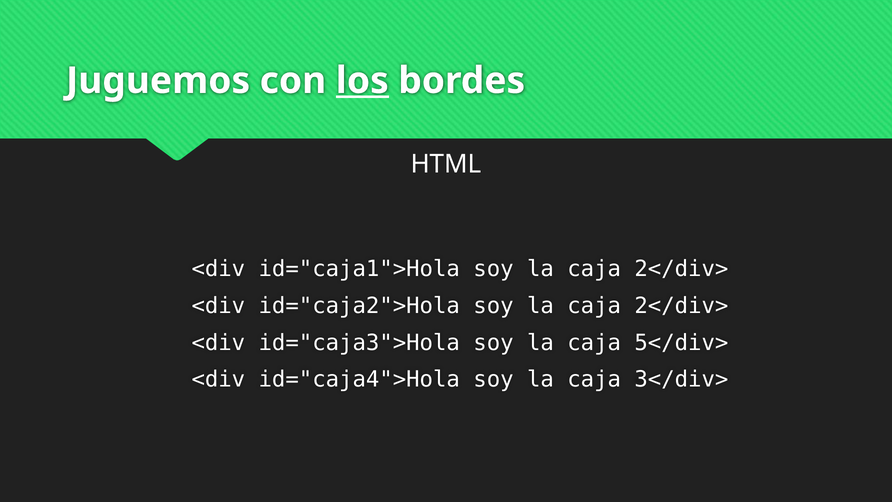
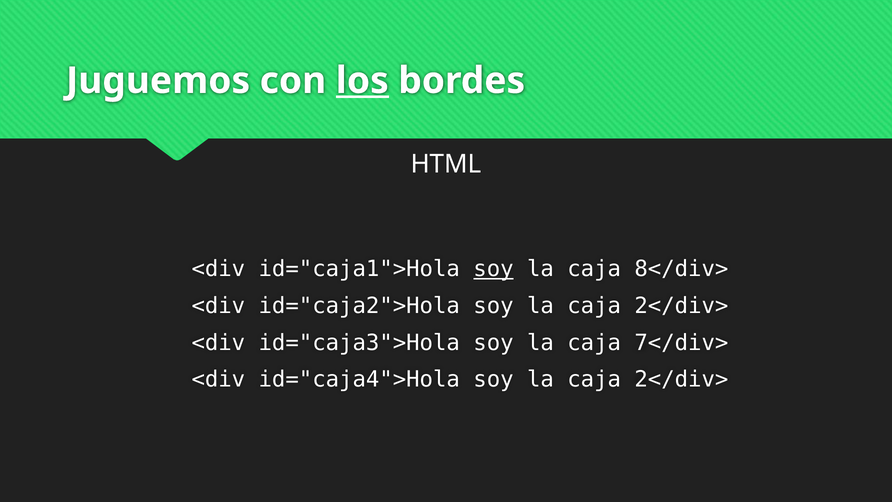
soy at (493, 269) underline: none -> present
2</div> at (681, 269): 2</div> -> 8</div>
5</div>: 5</div> -> 7</div>
3</div> at (681, 379): 3</div> -> 2</div>
